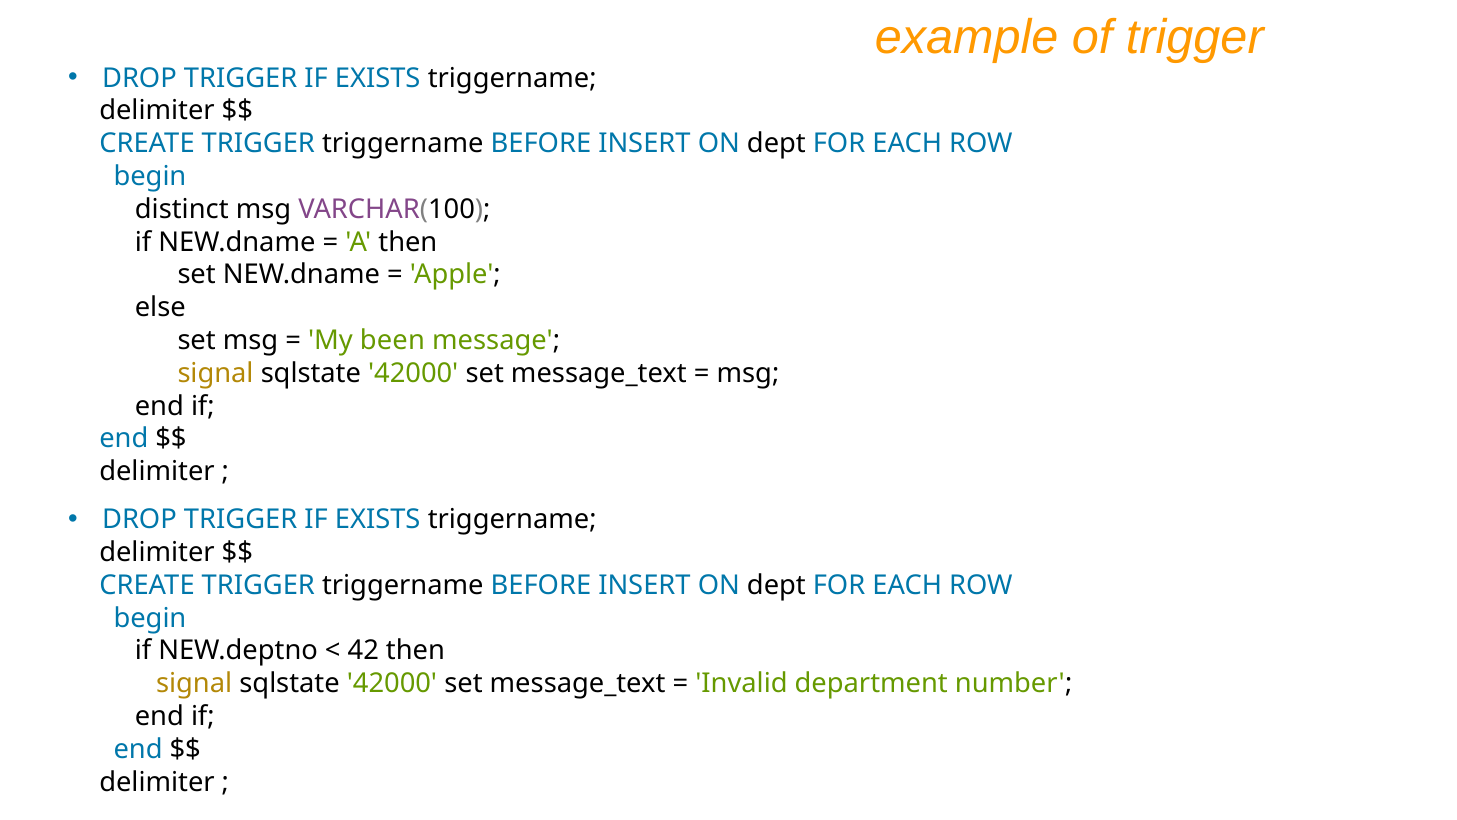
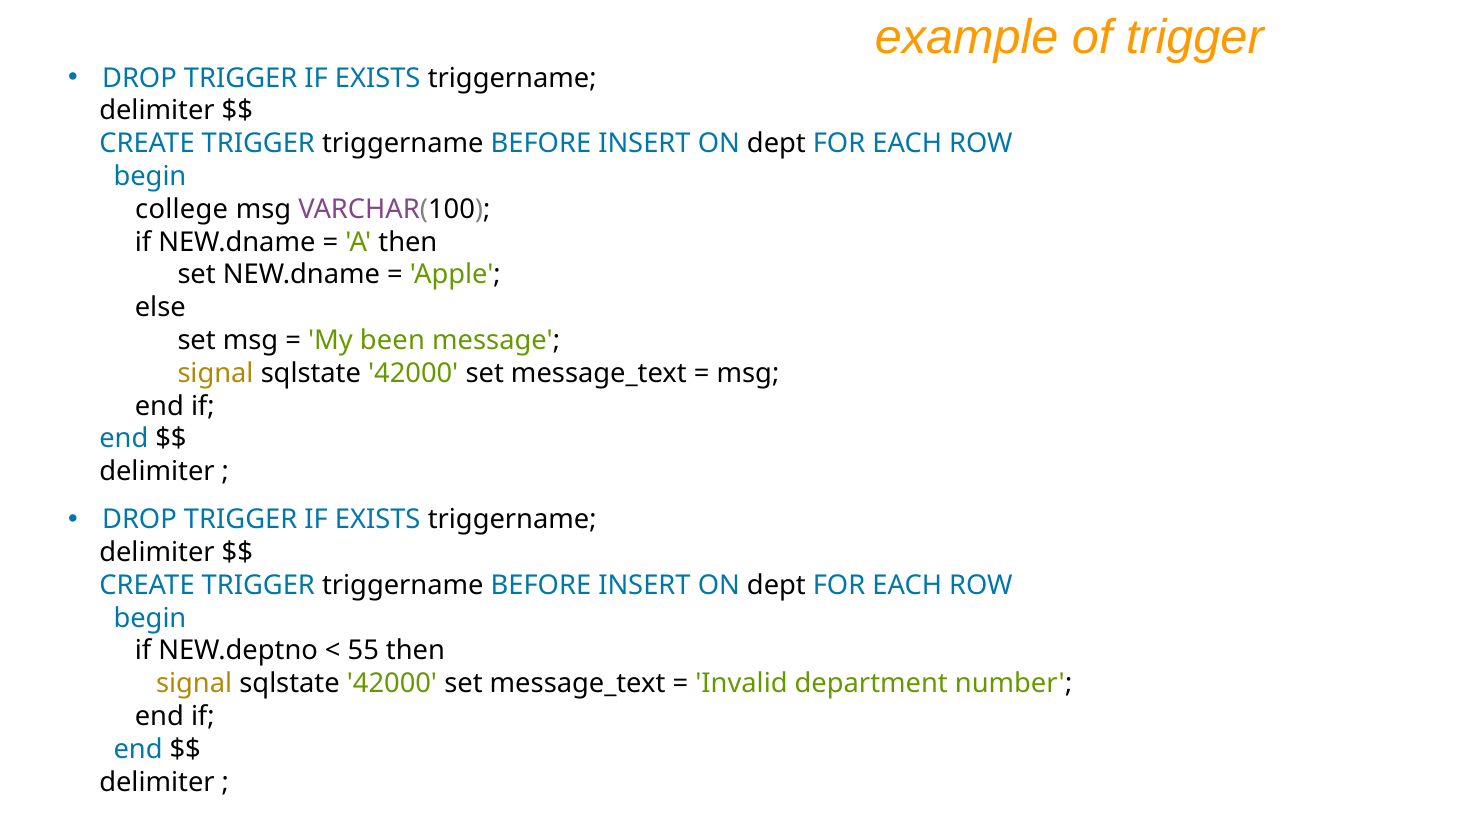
distinct: distinct -> college
42: 42 -> 55
